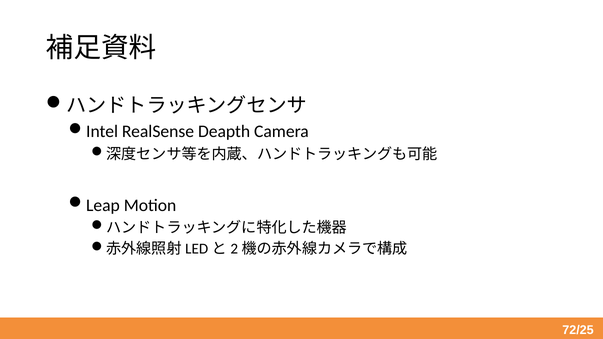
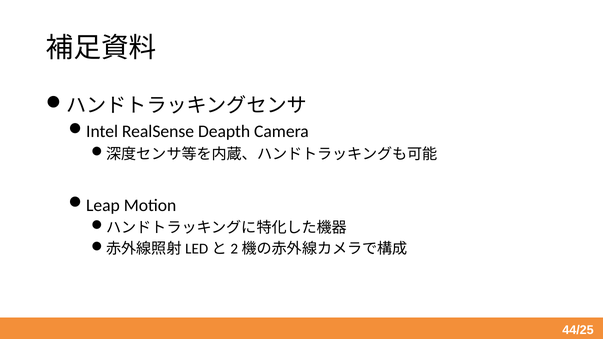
72/25: 72/25 -> 44/25
